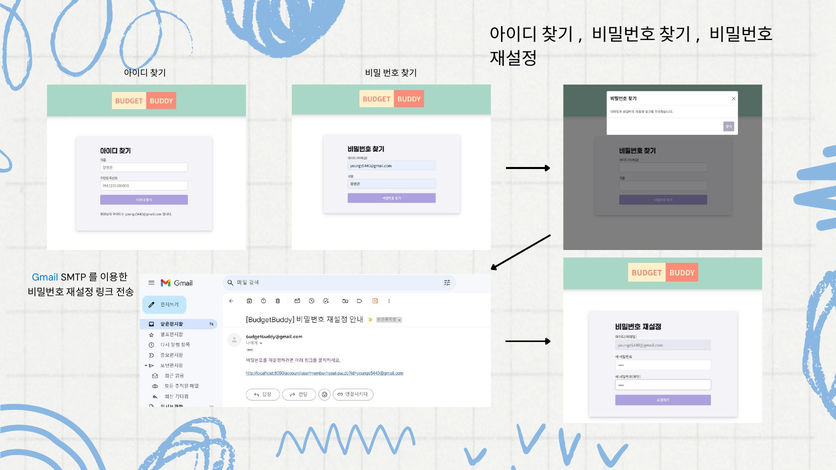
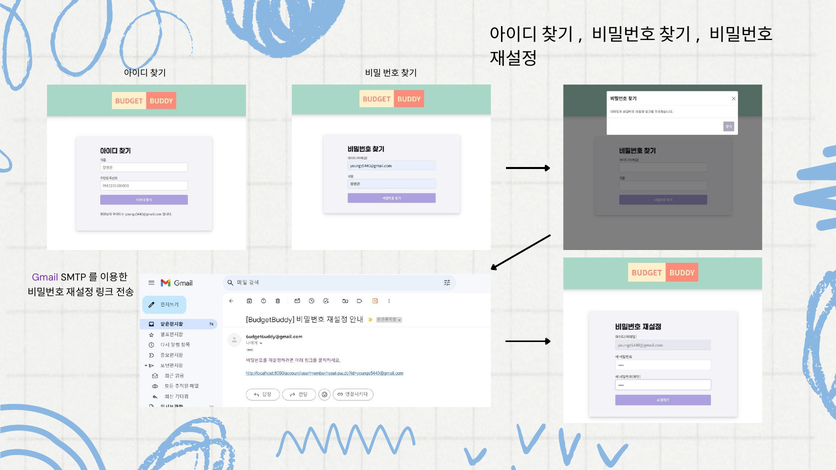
Gmail colour: blue -> purple
